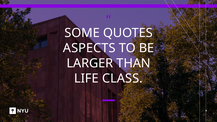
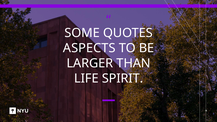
CLASS: CLASS -> SPIRIT
